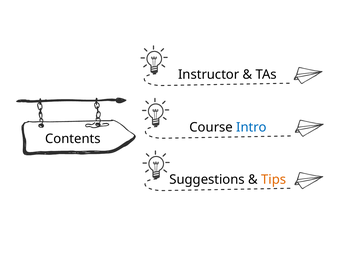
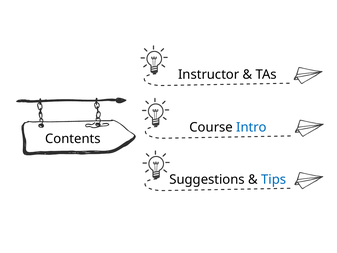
Tips colour: orange -> blue
